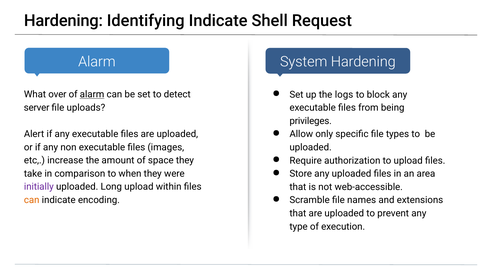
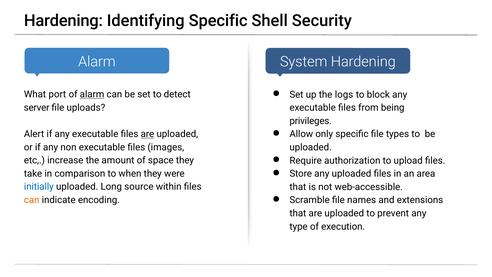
Identifying Indicate: Indicate -> Specific
Request: Request -> Security
over: over -> port
are at (147, 134) underline: none -> present
initially colour: purple -> blue
Long upload: upload -> source
